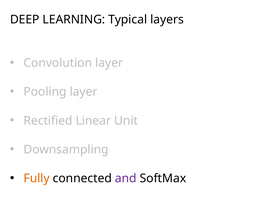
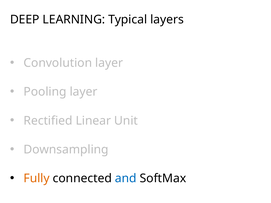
and colour: purple -> blue
